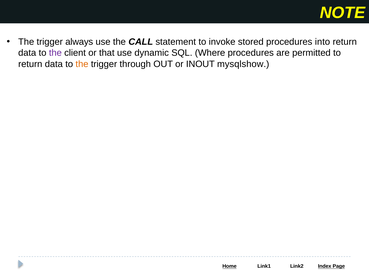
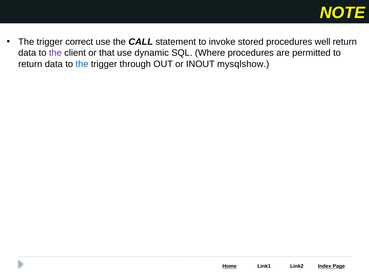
always: always -> correct
into: into -> well
the at (82, 64) colour: orange -> blue
